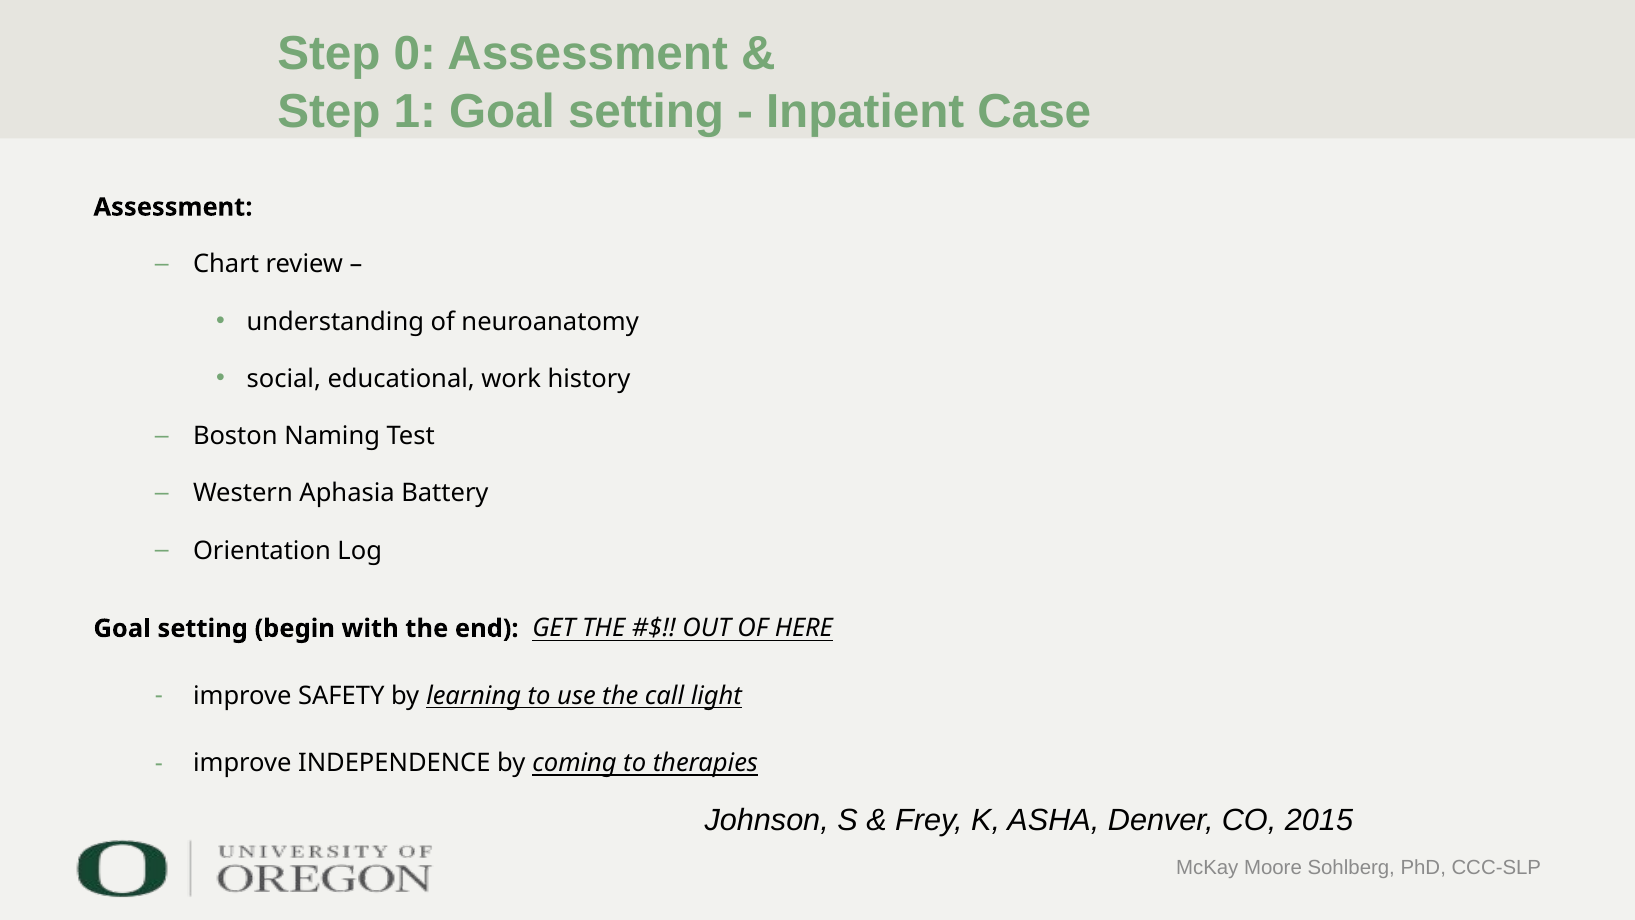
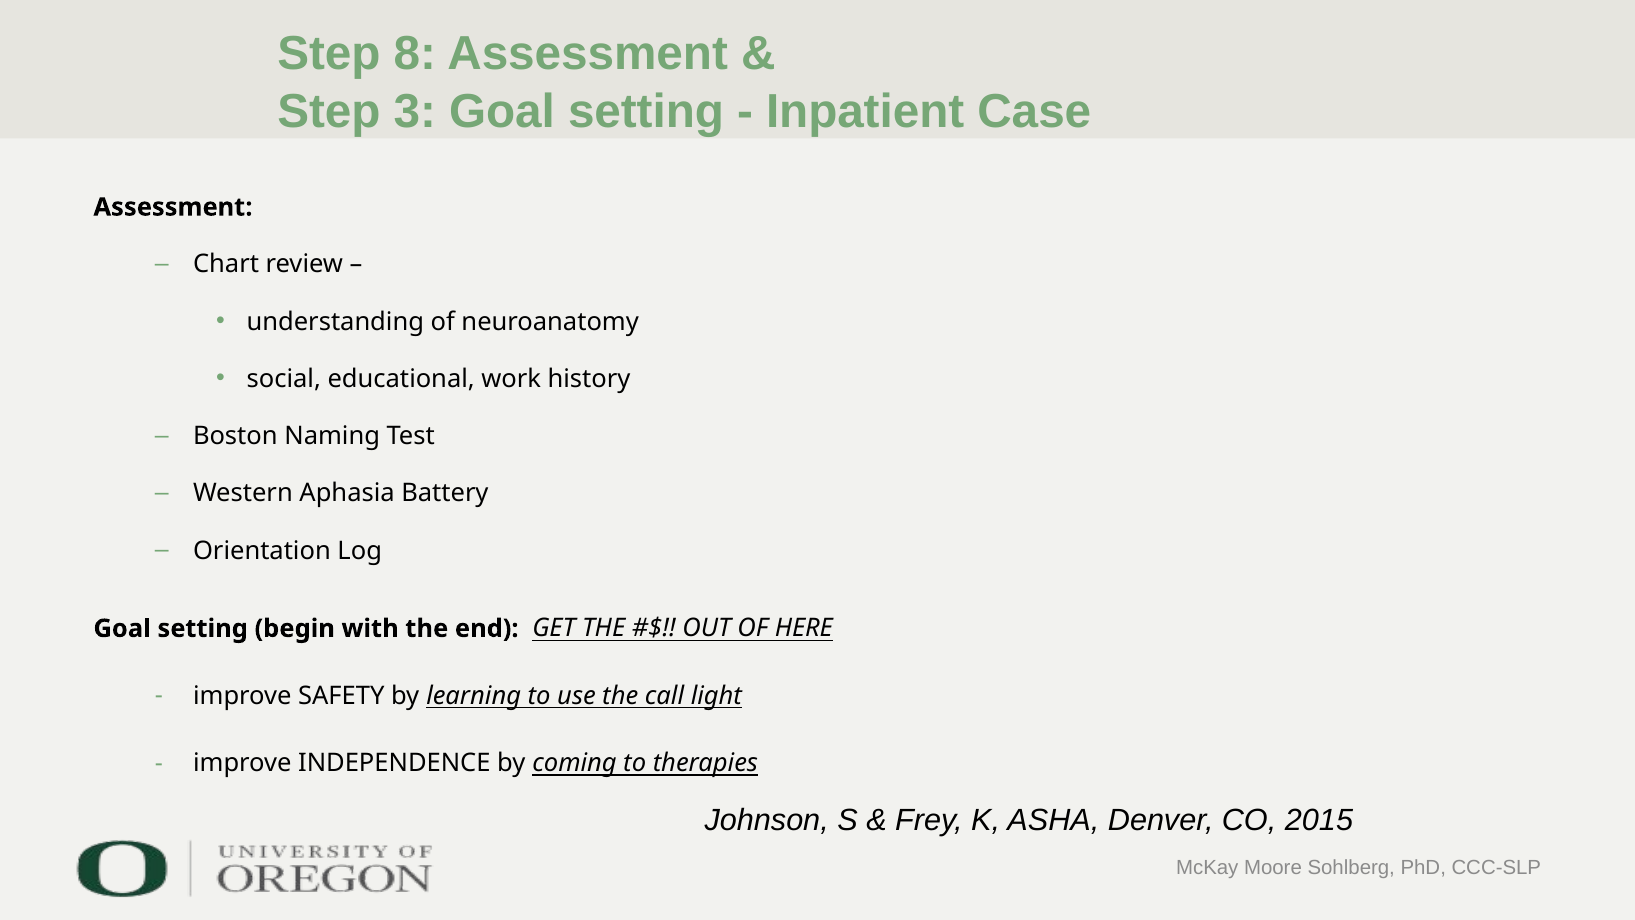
0: 0 -> 8
1: 1 -> 3
